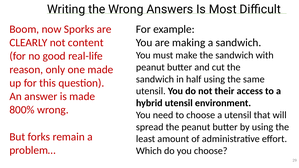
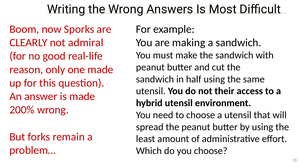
content: content -> admiral
800%: 800% -> 200%
